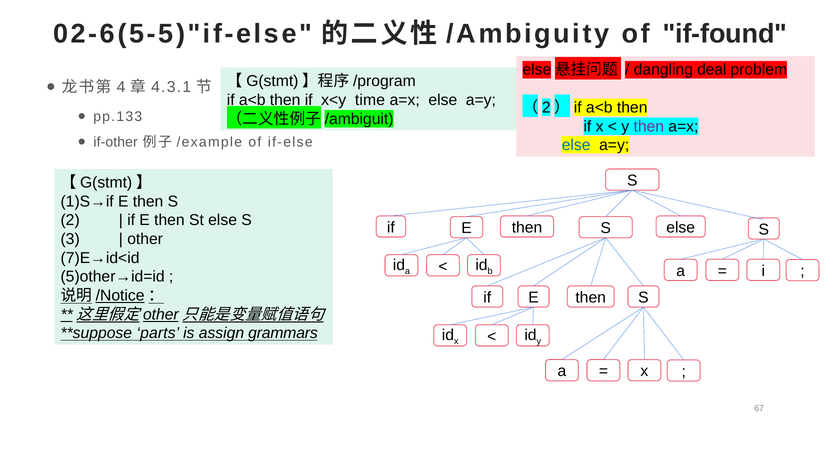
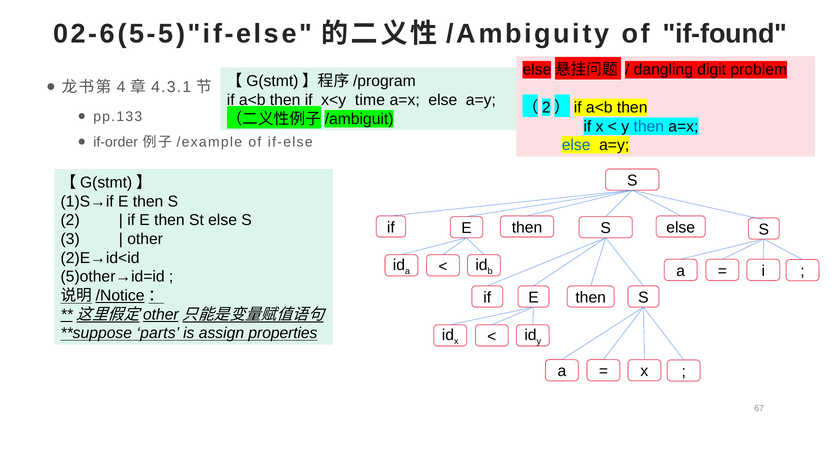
deal: deal -> digit
then at (649, 126) colour: purple -> blue
if-other: if-other -> if-order
7)E→id<id: 7)E→id<id -> 2)E→id<id
grammars: grammars -> properties
